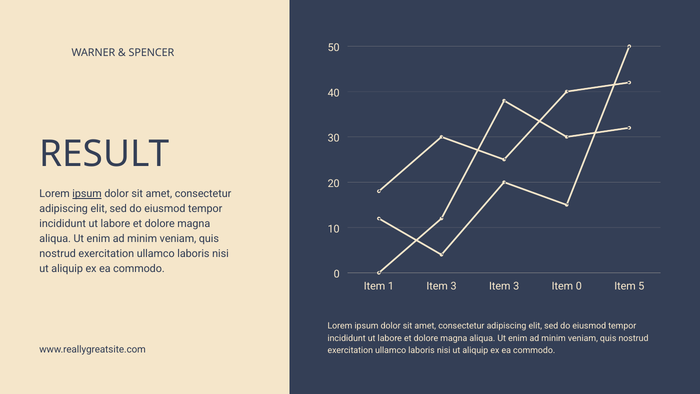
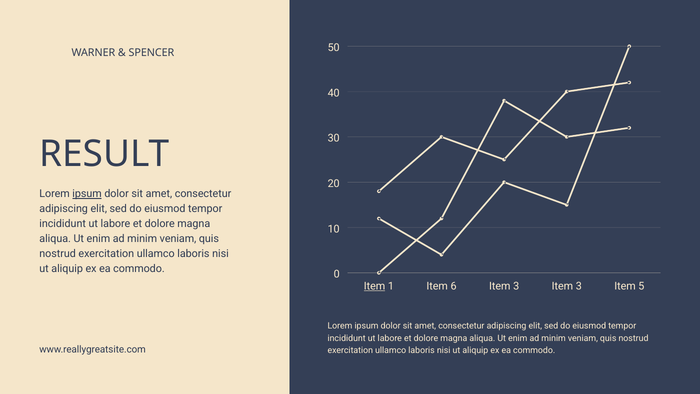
Item at (375, 286) underline: none -> present
1 Item 3: 3 -> 6
3 Item 0: 0 -> 3
